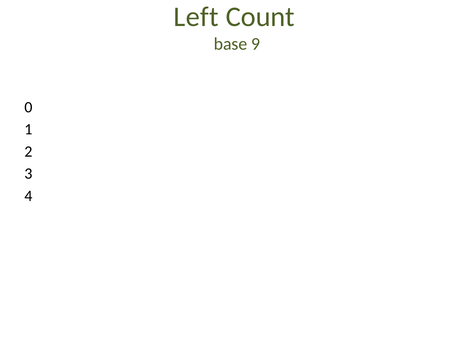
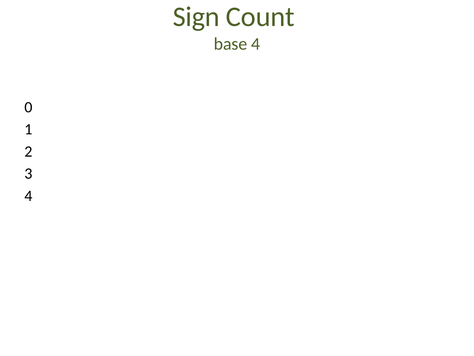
Left: Left -> Sign
base 9: 9 -> 4
